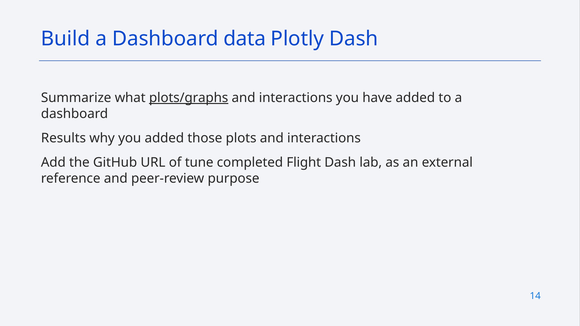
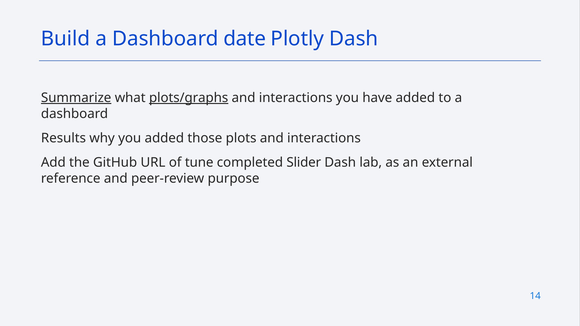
data: data -> date
Summarize underline: none -> present
Flight: Flight -> Slider
